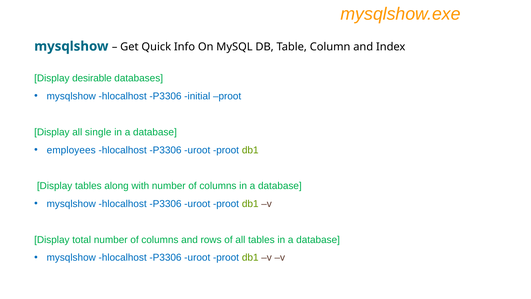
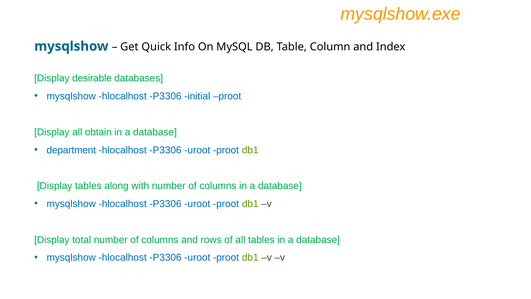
single: single -> obtain
employees: employees -> department
